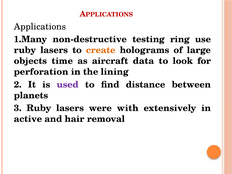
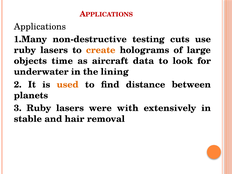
ring: ring -> cuts
perforation: perforation -> underwater
used colour: purple -> orange
active: active -> stable
